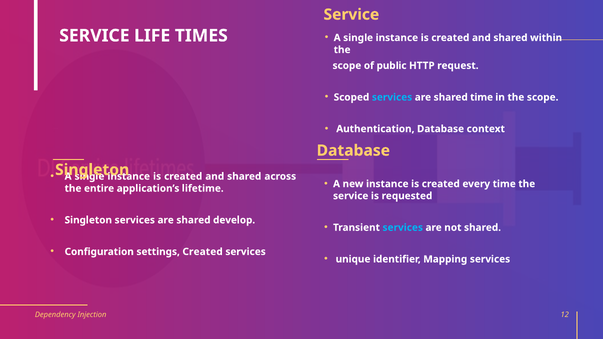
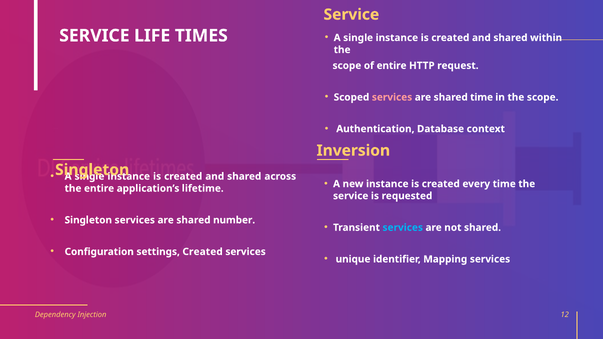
of public: public -> entire
services at (392, 97) colour: light blue -> pink
Database at (353, 151): Database -> Inversion
develop: develop -> number
